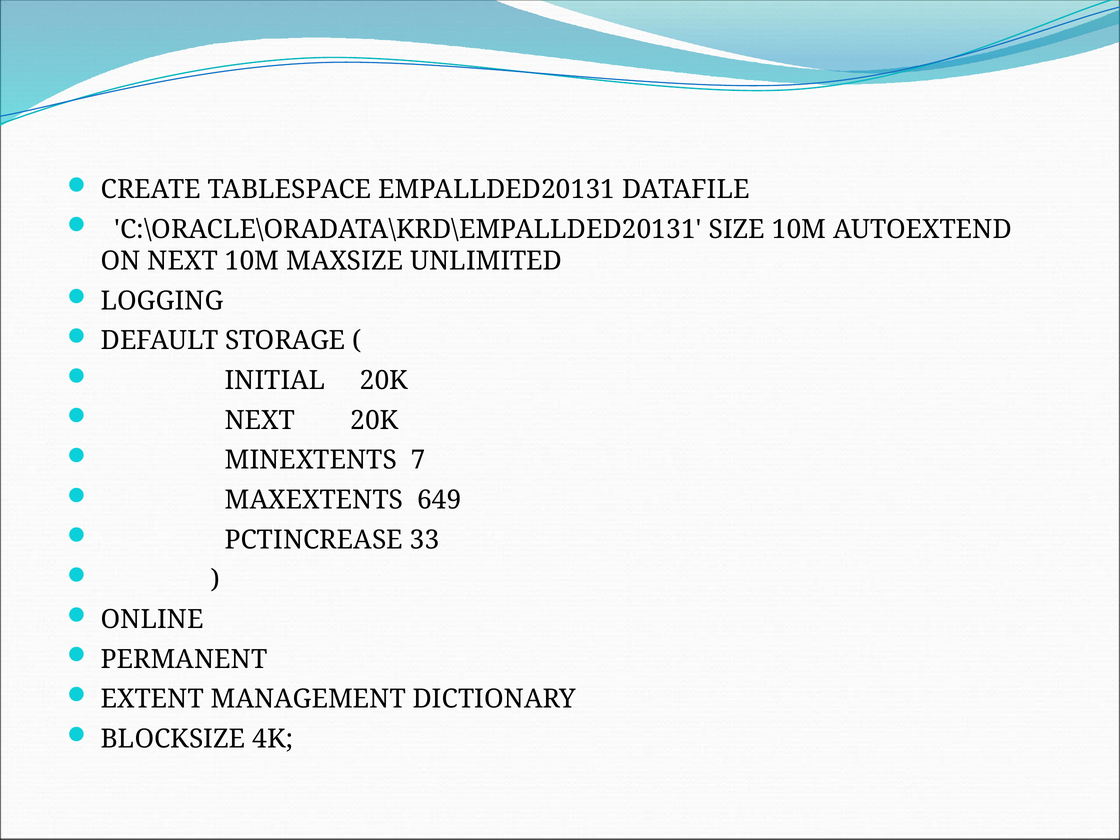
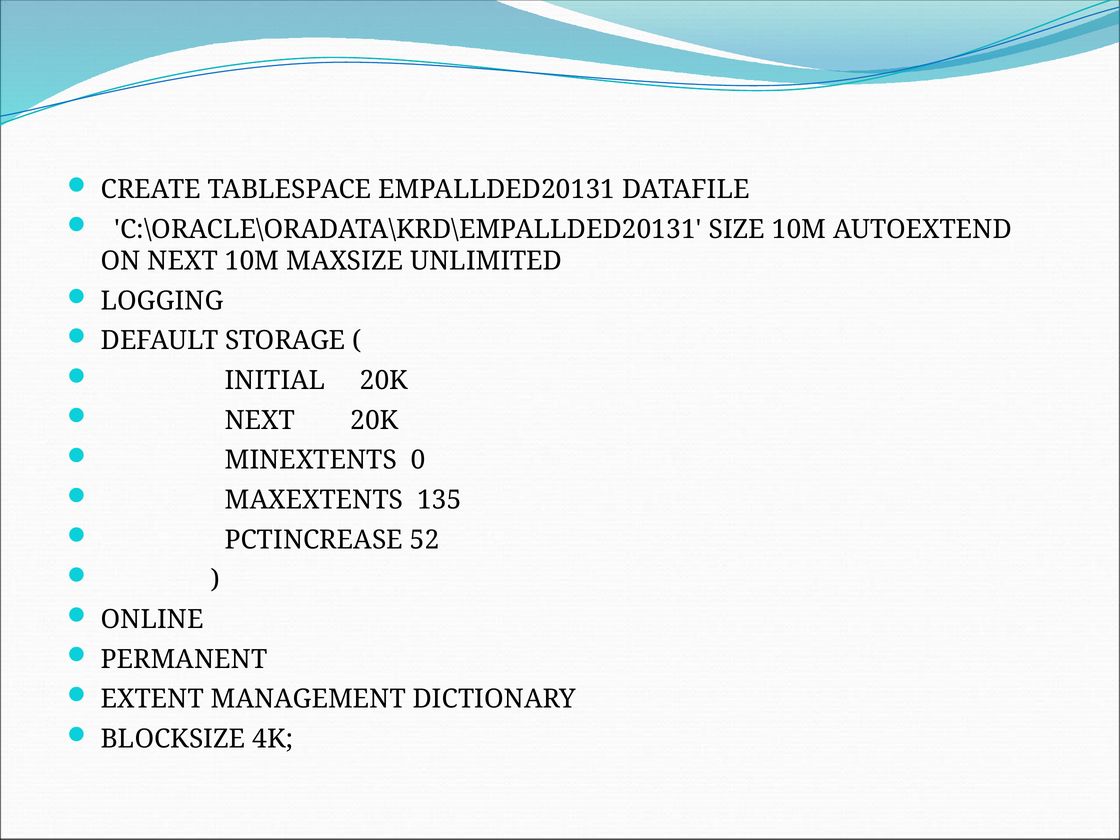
7: 7 -> 0
649: 649 -> 135
33: 33 -> 52
